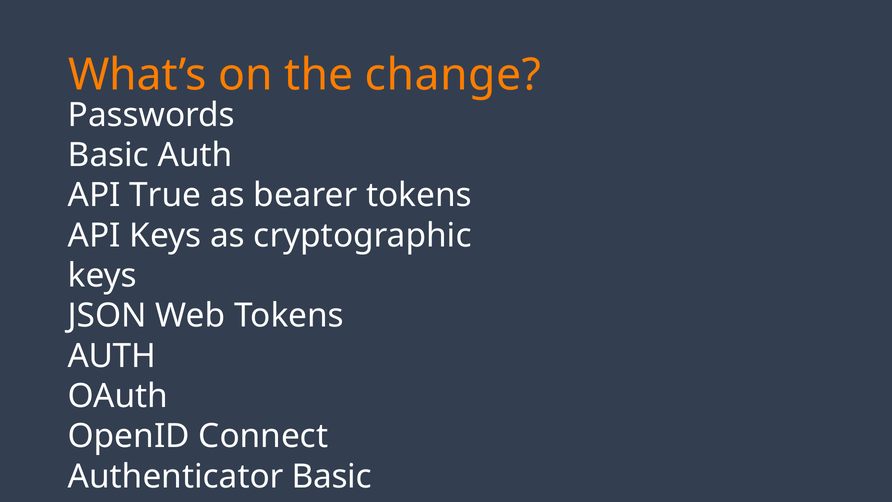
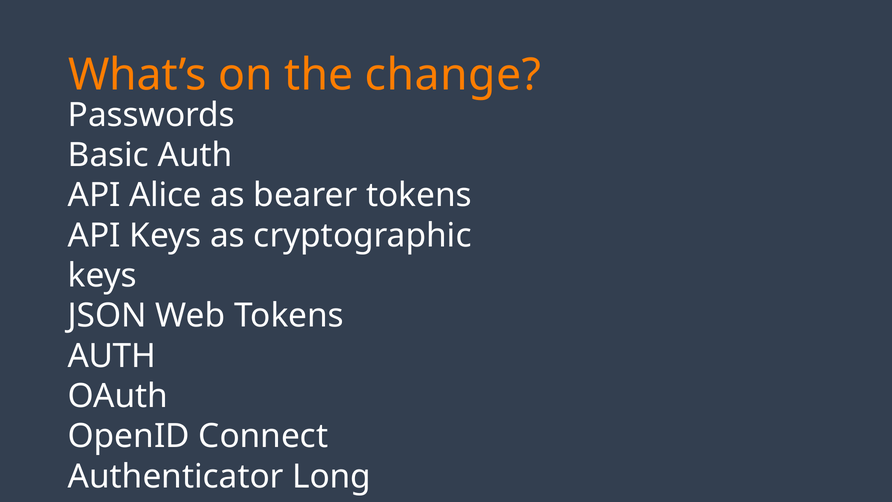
True: True -> Alice
Authenticator Basic: Basic -> Long
